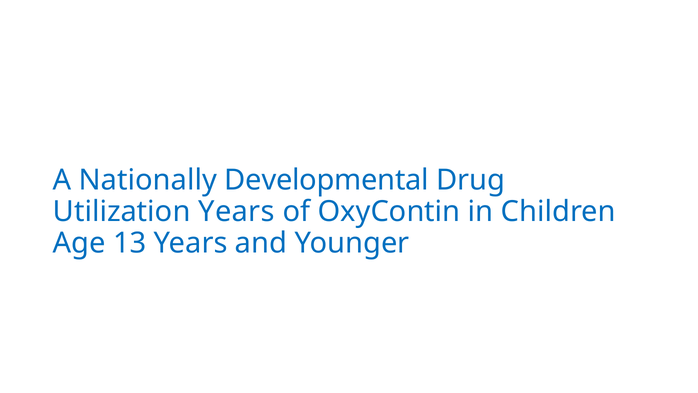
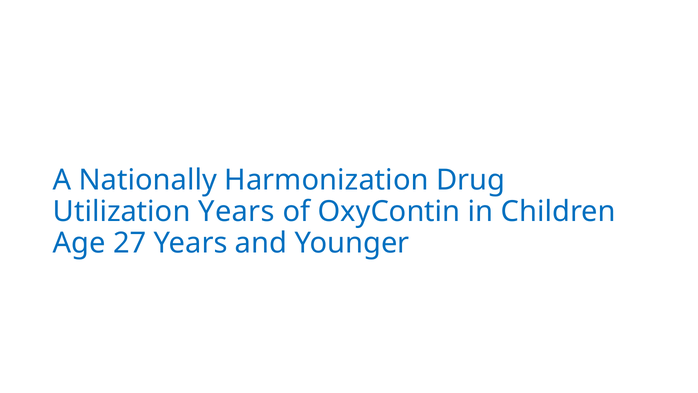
Developmental: Developmental -> Harmonization
13: 13 -> 27
